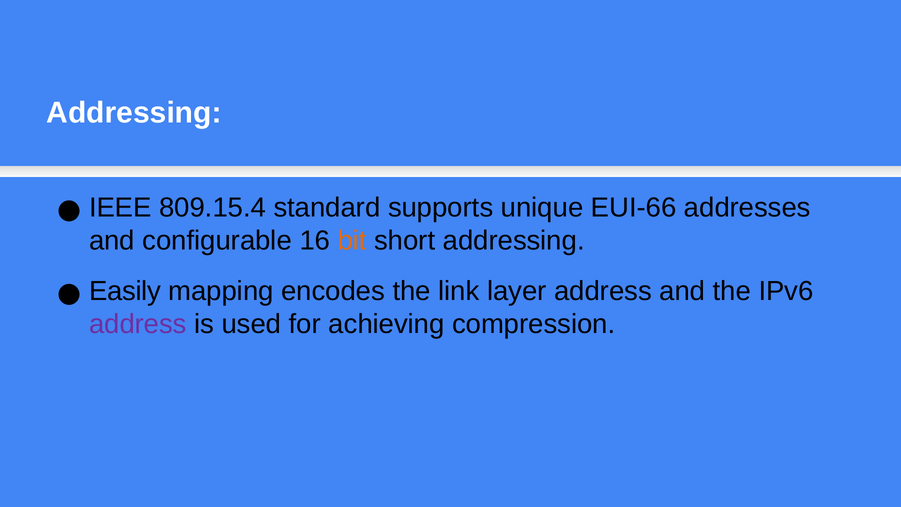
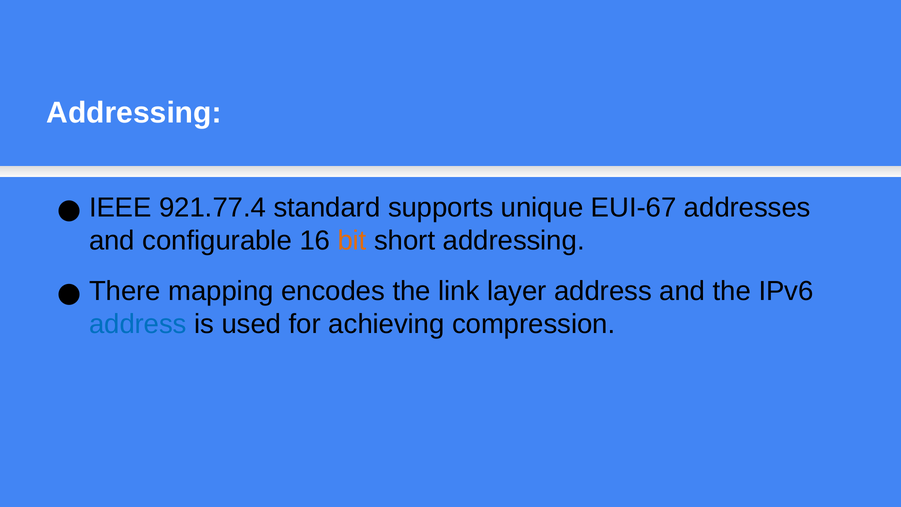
809.15.4: 809.15.4 -> 921.77.4
EUI-66: EUI-66 -> EUI-67
Easily: Easily -> There
address at (138, 324) colour: purple -> blue
